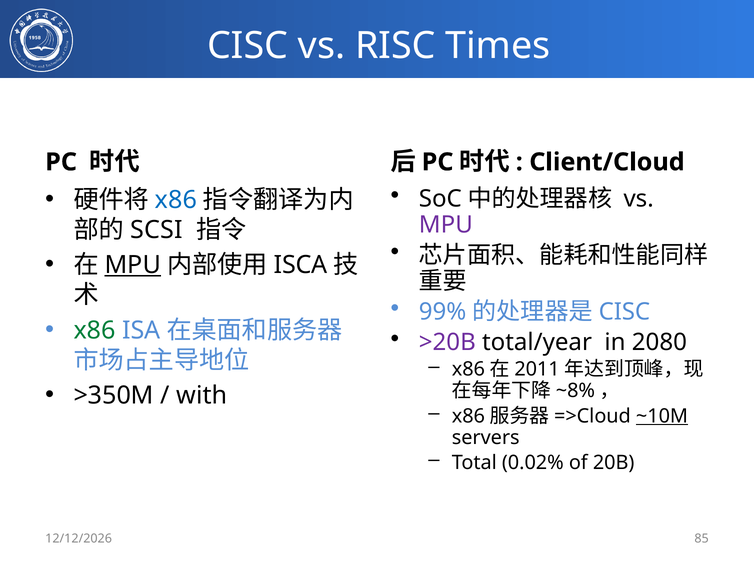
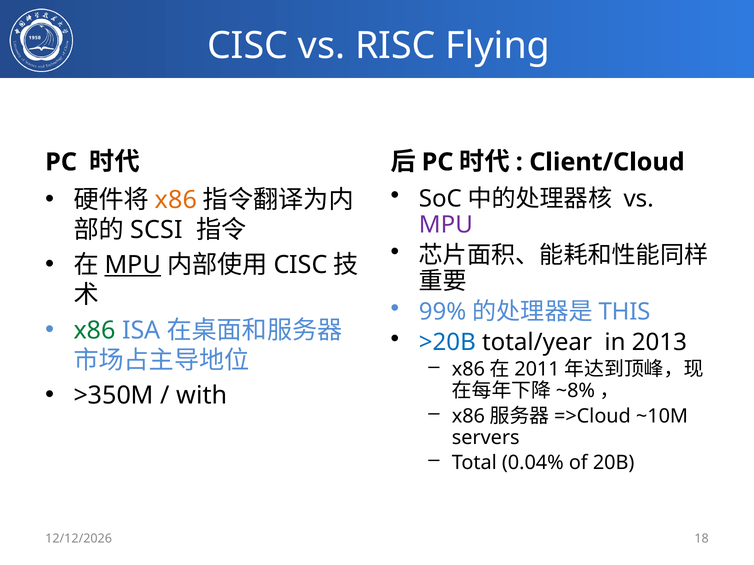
Times: Times -> Flying
x86 at (176, 200) colour: blue -> orange
ISCA at (301, 265): ISCA -> CISC
CISC at (624, 312): CISC -> THIS
>20B colour: purple -> blue
2080: 2080 -> 2013
~10M underline: present -> none
0.02%: 0.02% -> 0.04%
85: 85 -> 18
